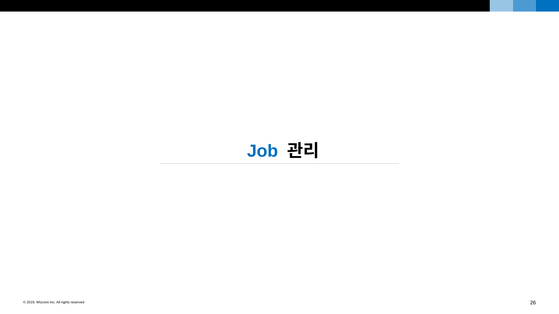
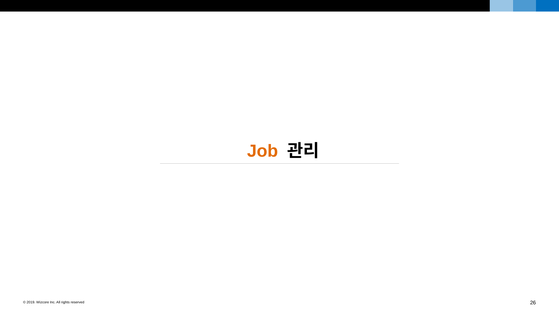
Job colour: blue -> orange
